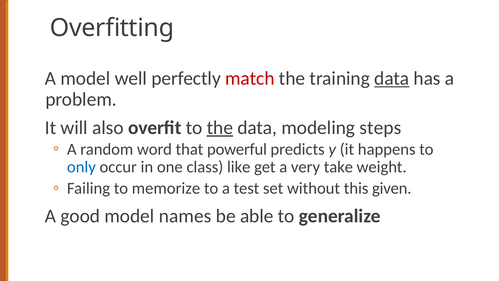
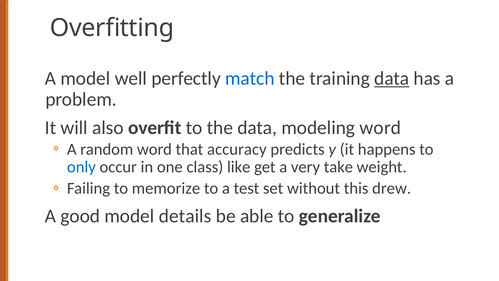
match colour: red -> blue
the at (220, 127) underline: present -> none
modeling steps: steps -> word
powerful: powerful -> accuracy
given: given -> drew
names: names -> details
